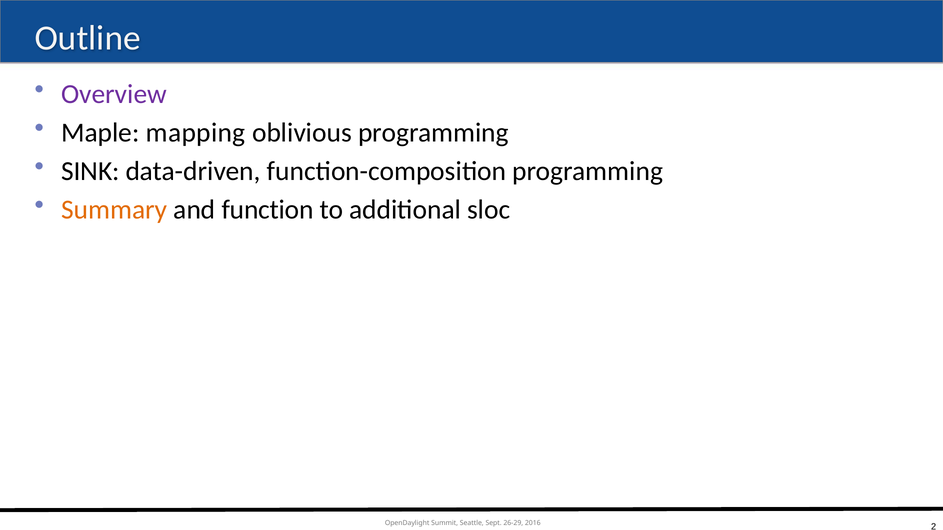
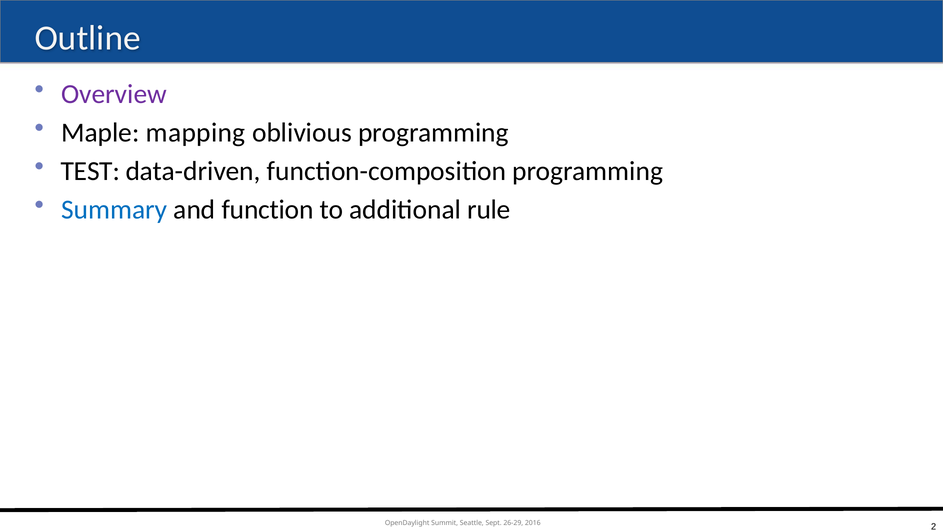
SINK: SINK -> TEST
Summary colour: orange -> blue
sloc: sloc -> rule
